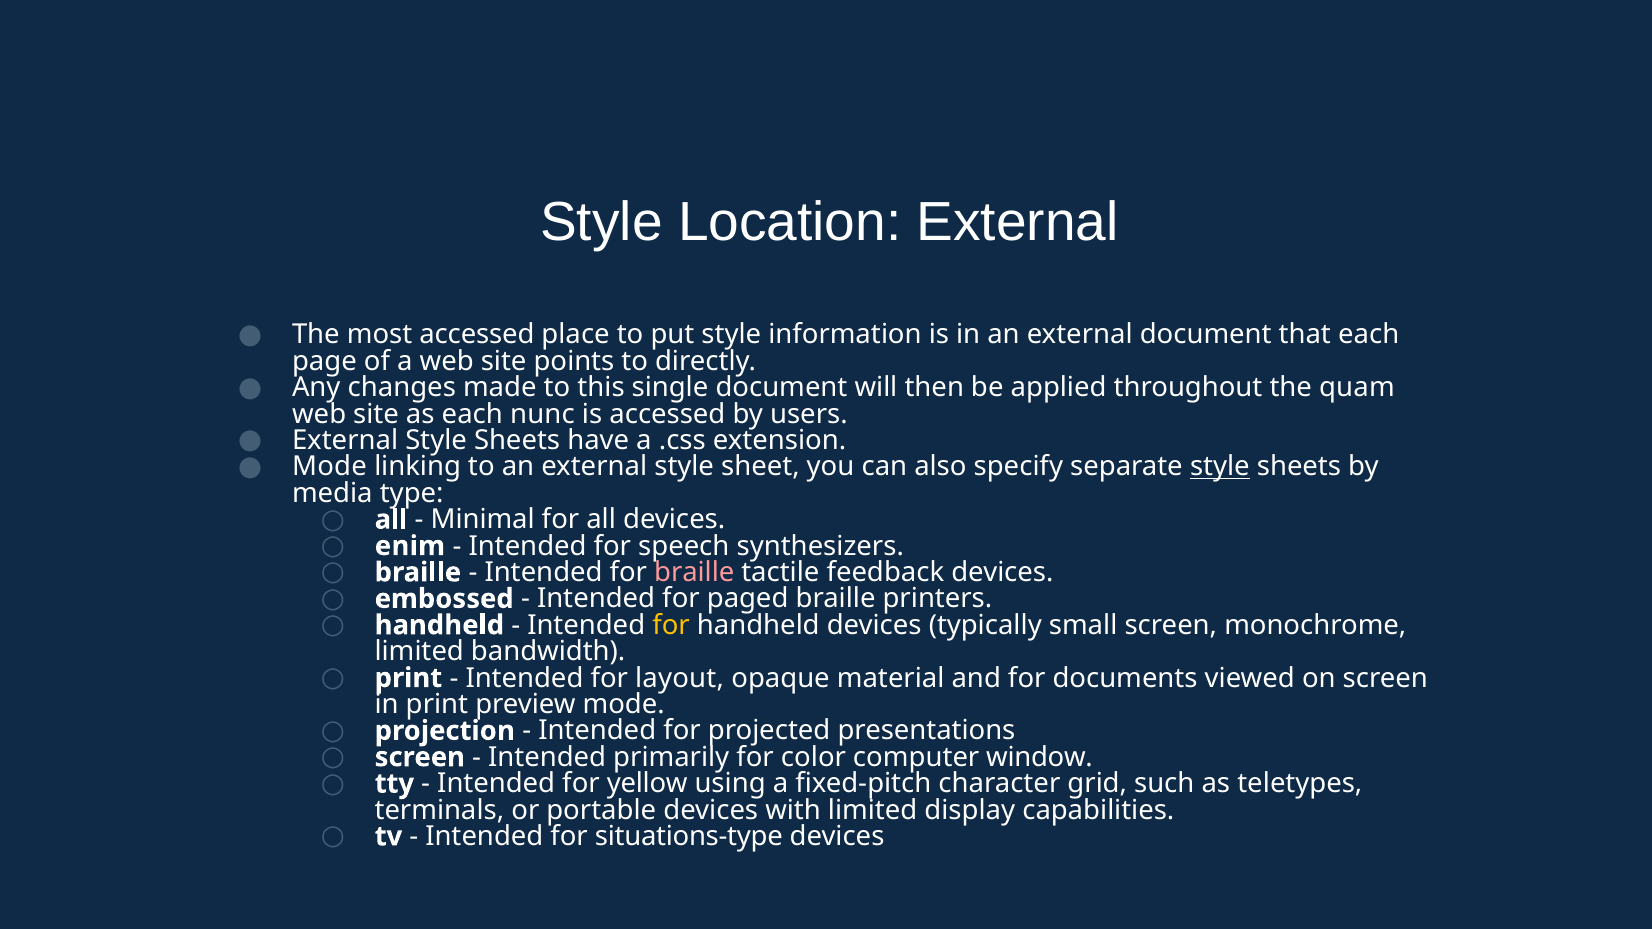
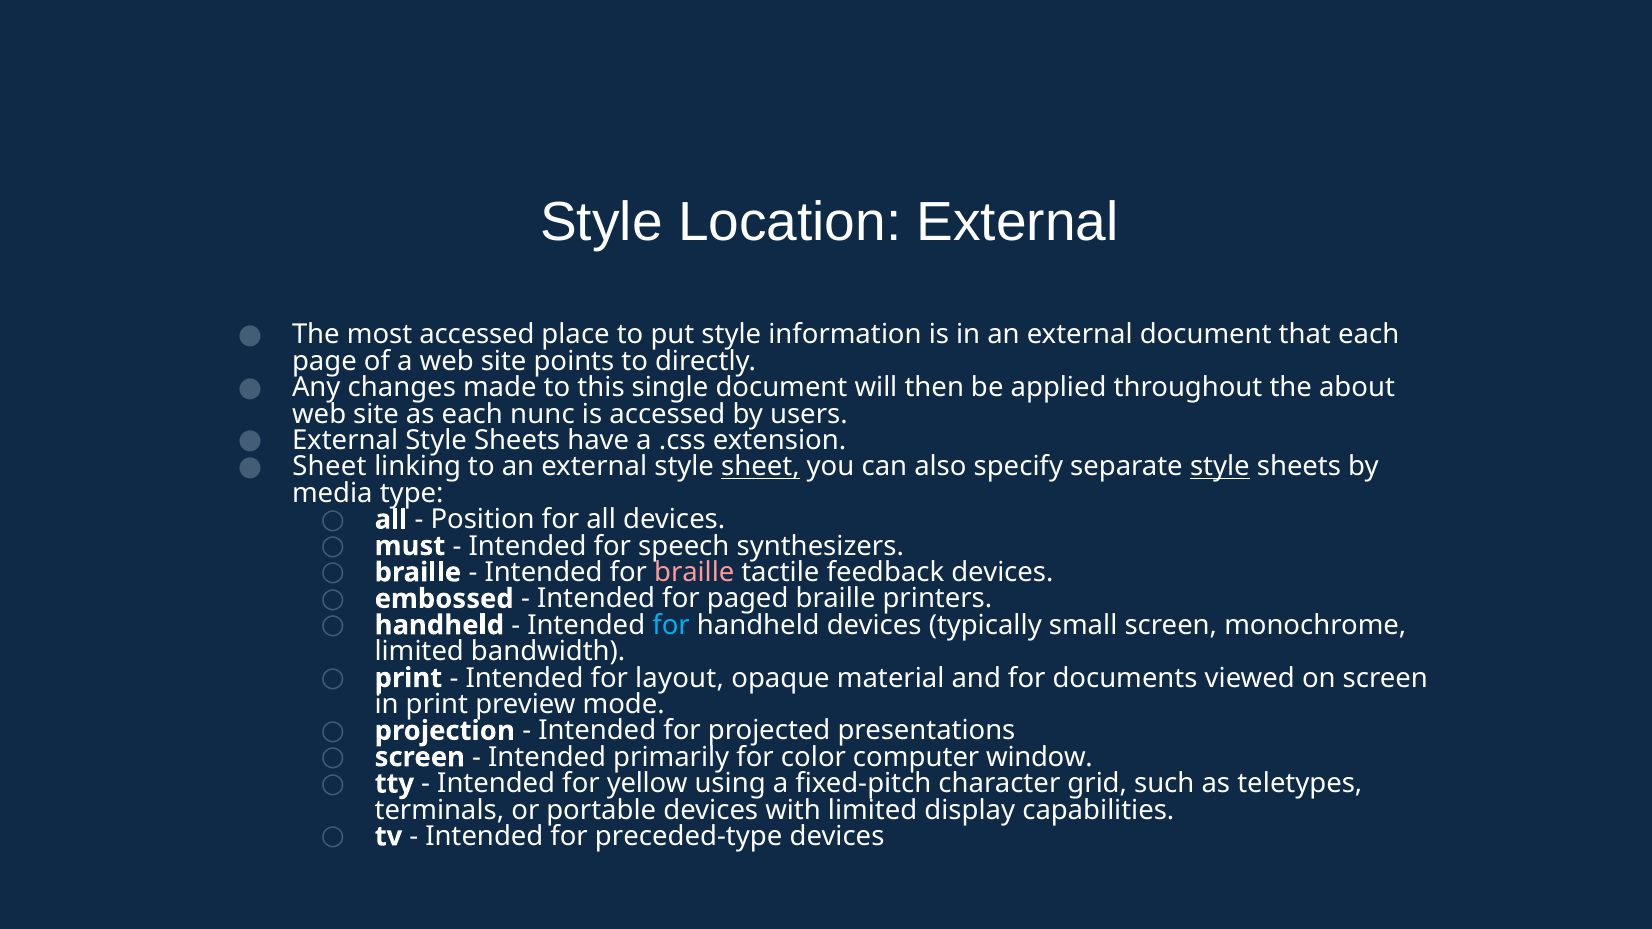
quam: quam -> about
Mode at (329, 467): Mode -> Sheet
sheet at (760, 467) underline: none -> present
Minimal: Minimal -> Position
enim: enim -> must
for at (671, 625) colour: yellow -> light blue
situations-type: situations-type -> preceded-type
